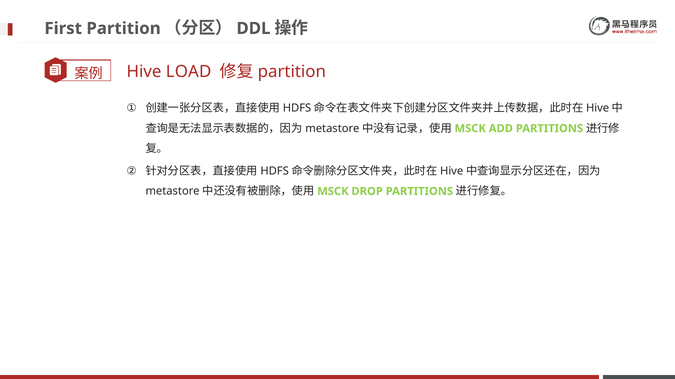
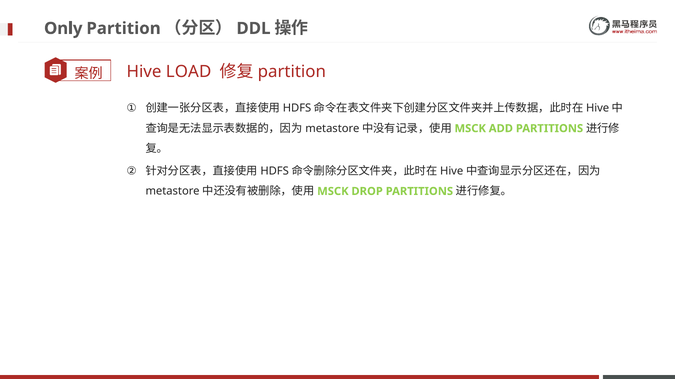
First: First -> Only
